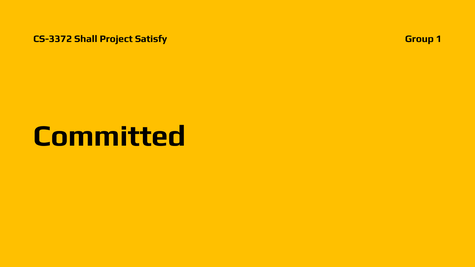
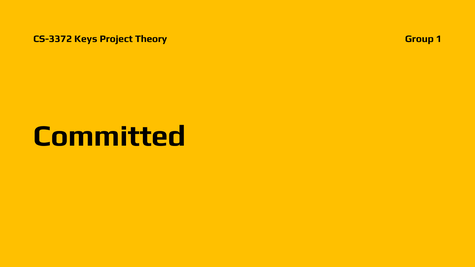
Shall: Shall -> Keys
Satisfy: Satisfy -> Theory
